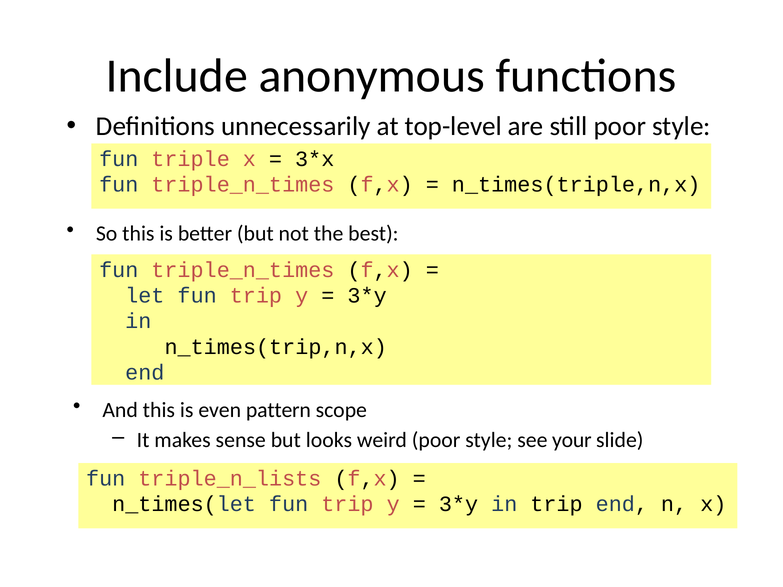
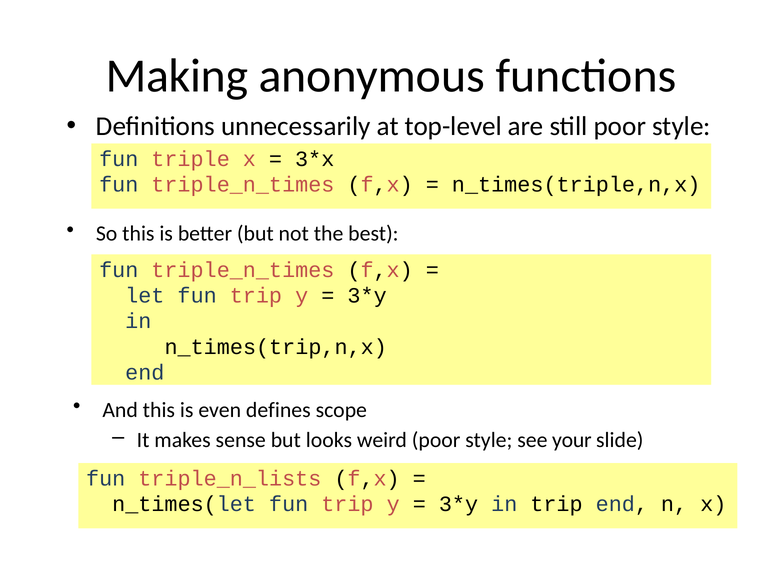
Include: Include -> Making
pattern: pattern -> defines
